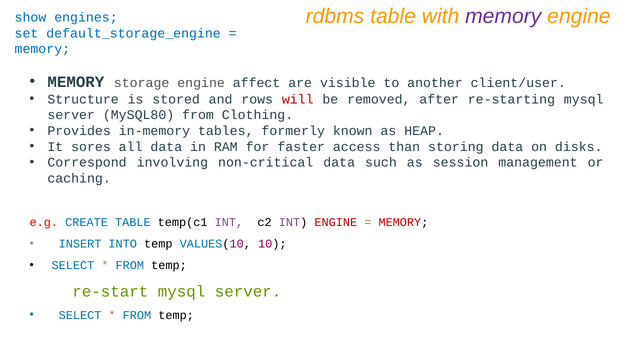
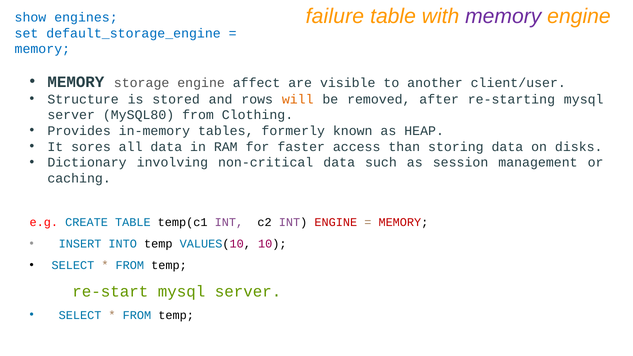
rdbms: rdbms -> failure
will colour: red -> orange
Correspond: Correspond -> Dictionary
